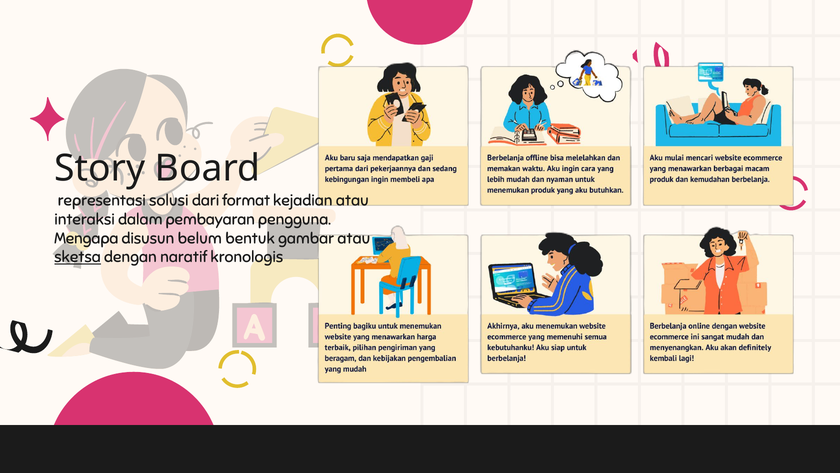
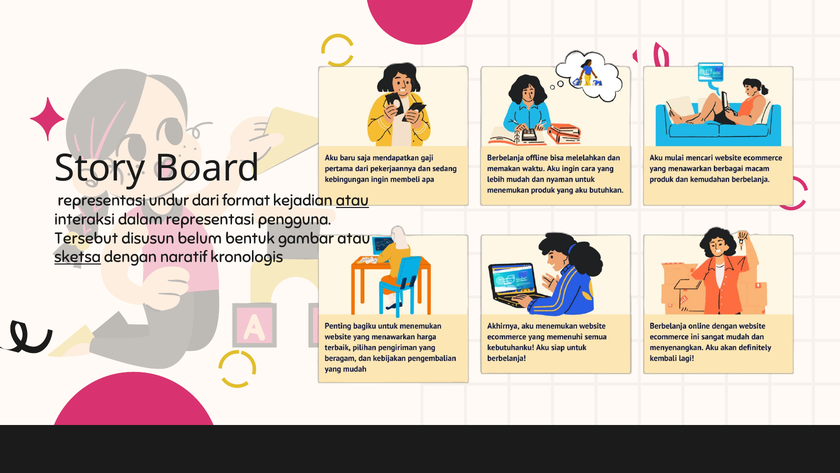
solusi: solusi -> undur
atau at (352, 200) underline: none -> present
dalam pembayaran: pembayaran -> representasi
Mengapa: Mengapa -> Tersebut
